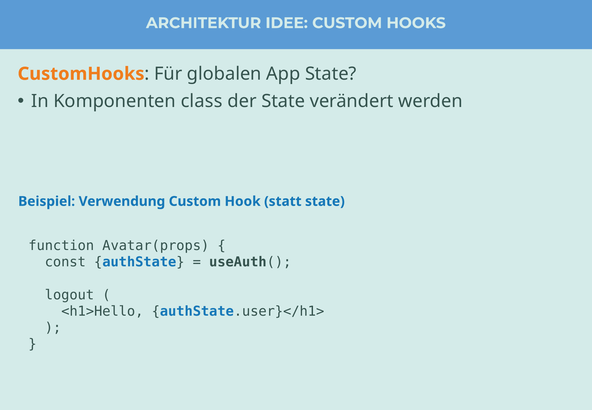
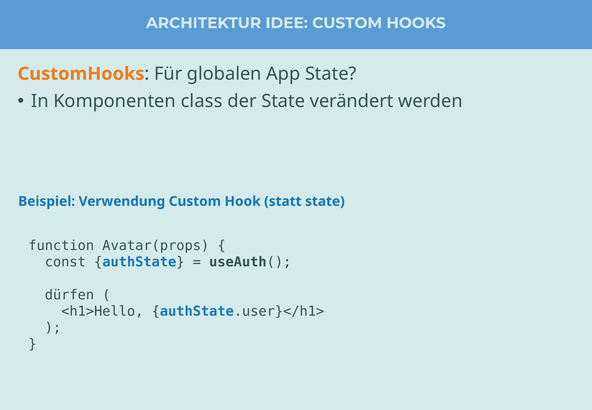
logout: logout -> dürfen
